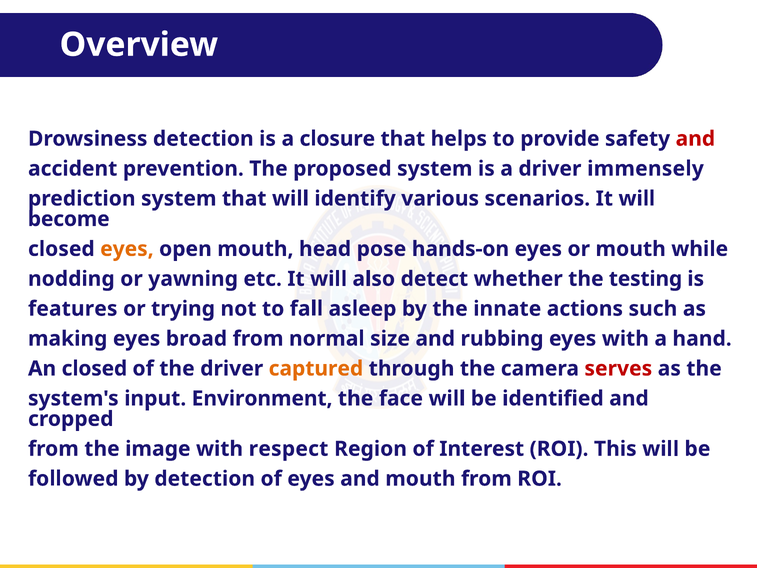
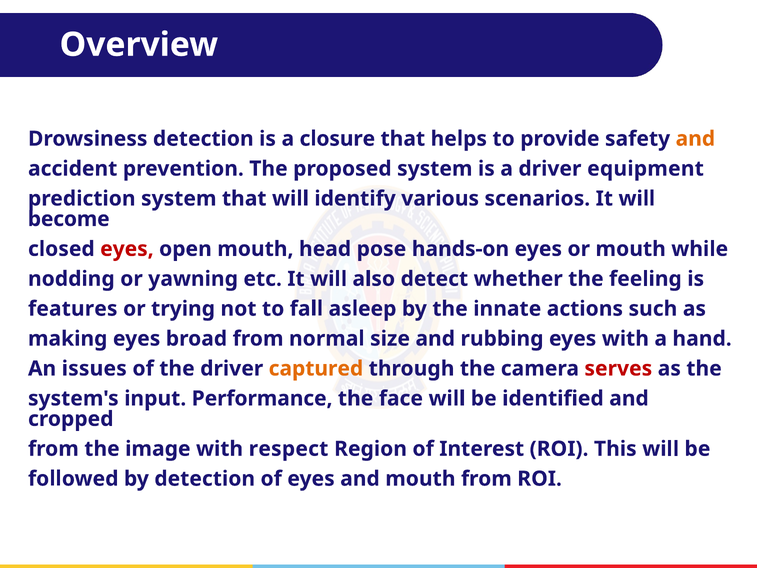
and at (695, 139) colour: red -> orange
immensely: immensely -> equipment
eyes at (127, 249) colour: orange -> red
testing: testing -> feeling
An closed: closed -> issues
Environment: Environment -> Performance
